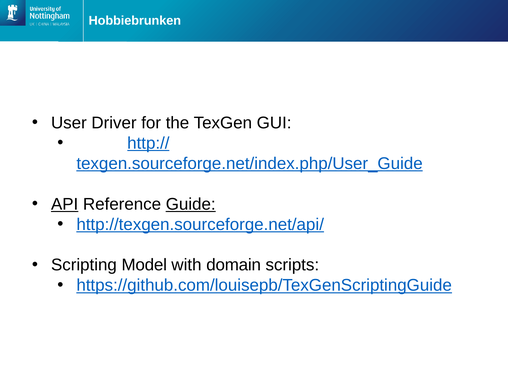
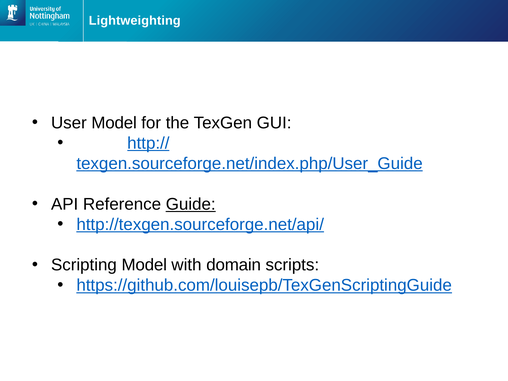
Hobbiebrunken: Hobbiebrunken -> Lightweighting
User Driver: Driver -> Model
API underline: present -> none
